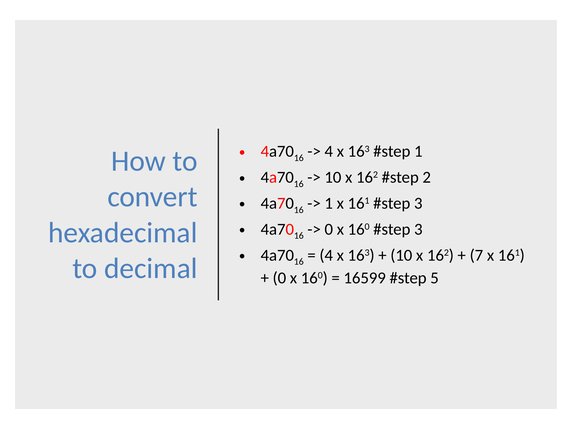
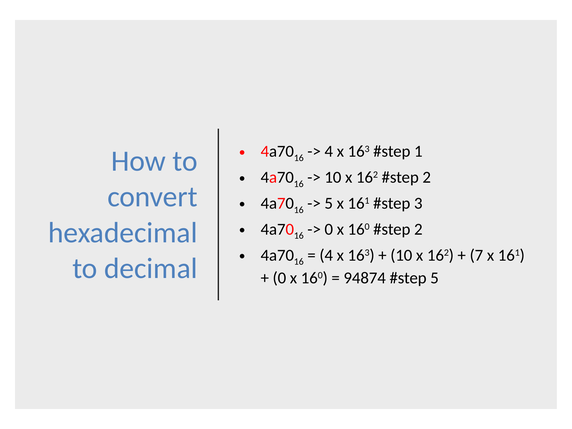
1 at (329, 203): 1 -> 5
3 at (418, 229): 3 -> 2
16599: 16599 -> 94874
